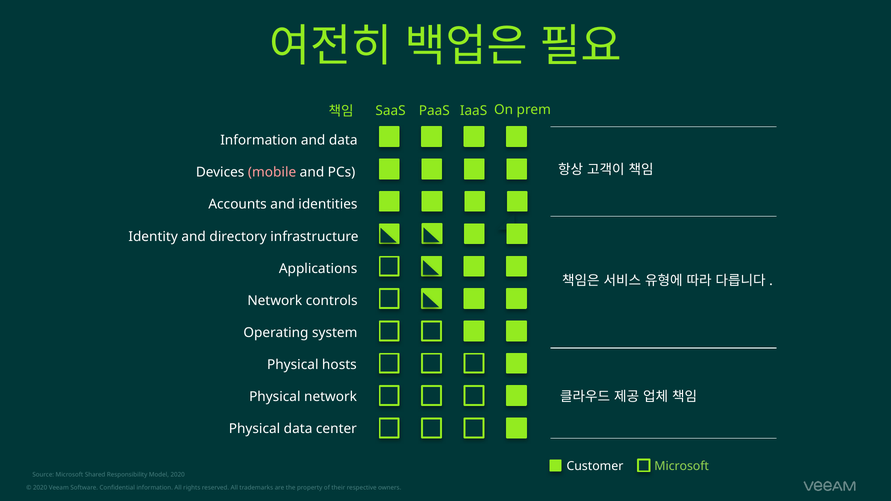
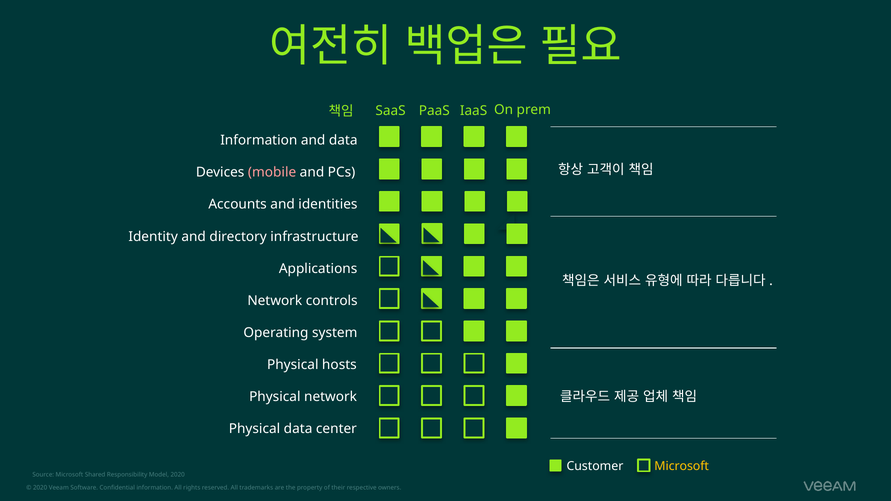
Microsoft at (682, 466) colour: light green -> yellow
